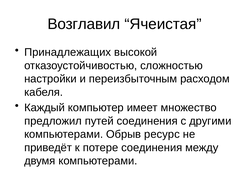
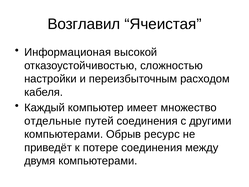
Принадлежащих: Принадлежащих -> Информационая
предложил: предложил -> отдельные
